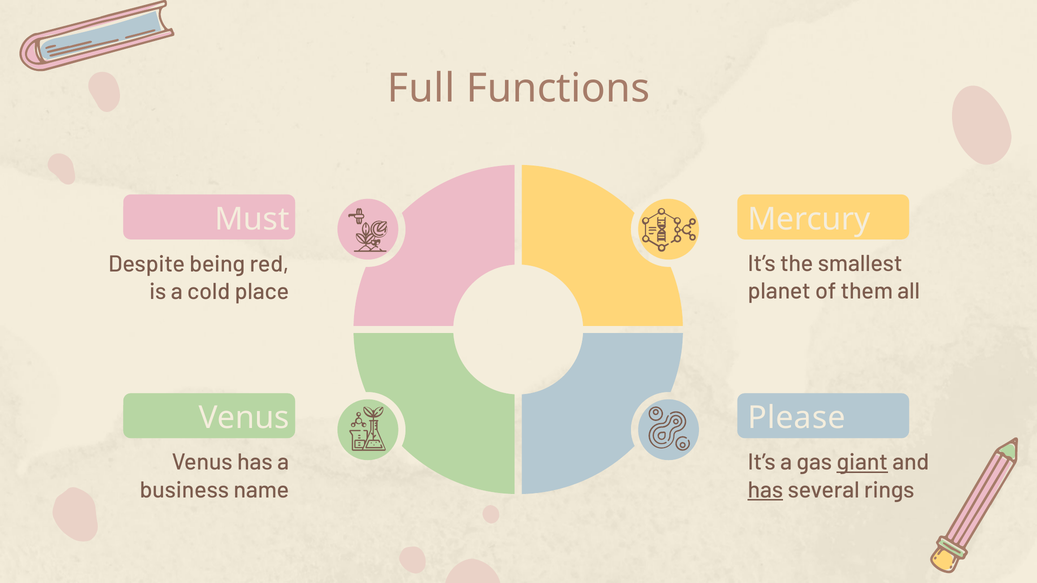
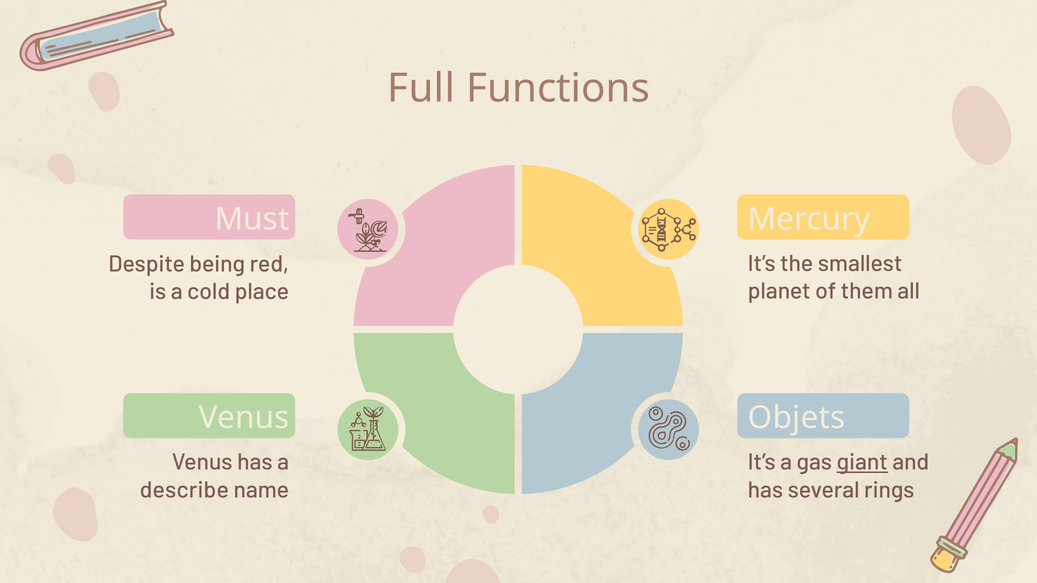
Please: Please -> Objets
business: business -> describe
has at (765, 490) underline: present -> none
